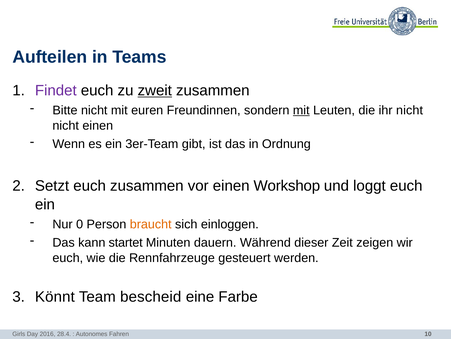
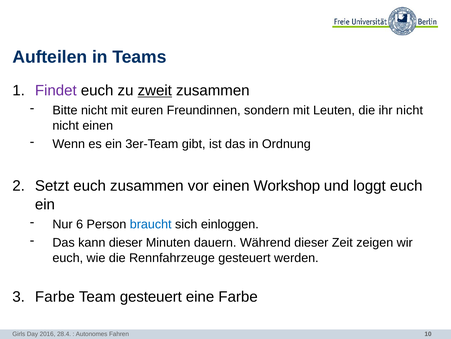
mit at (301, 110) underline: present -> none
0: 0 -> 6
braucht colour: orange -> blue
kann startet: startet -> dieser
Könnt at (55, 296): Könnt -> Farbe
Team bescheid: bescheid -> gesteuert
